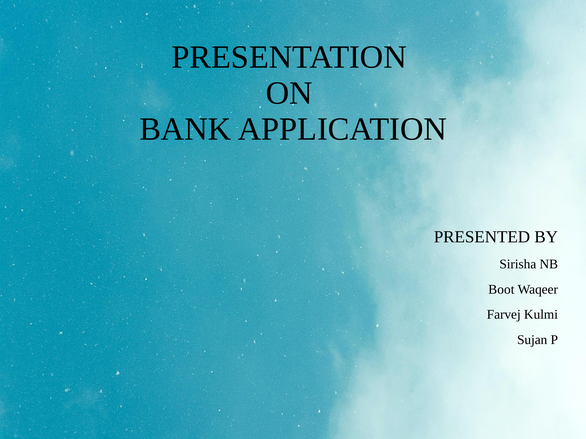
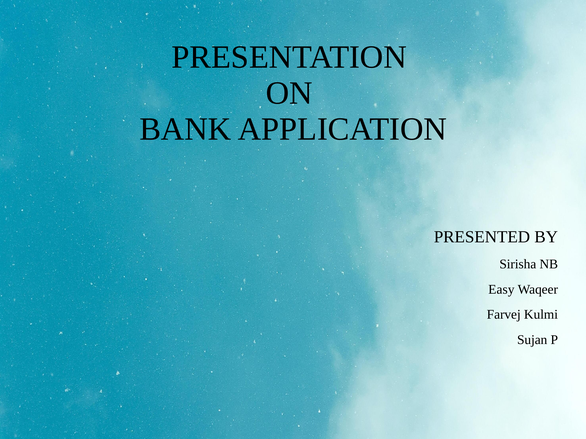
Boot: Boot -> Easy
